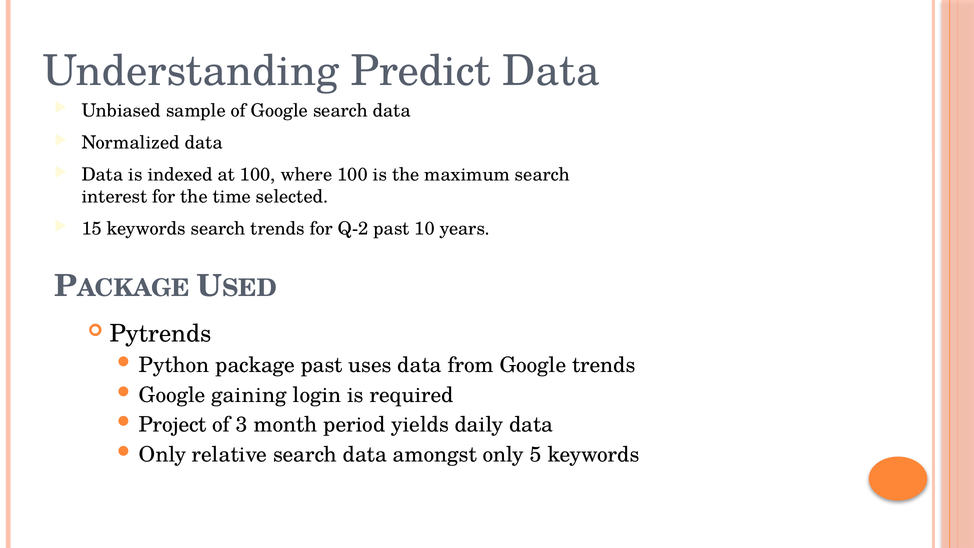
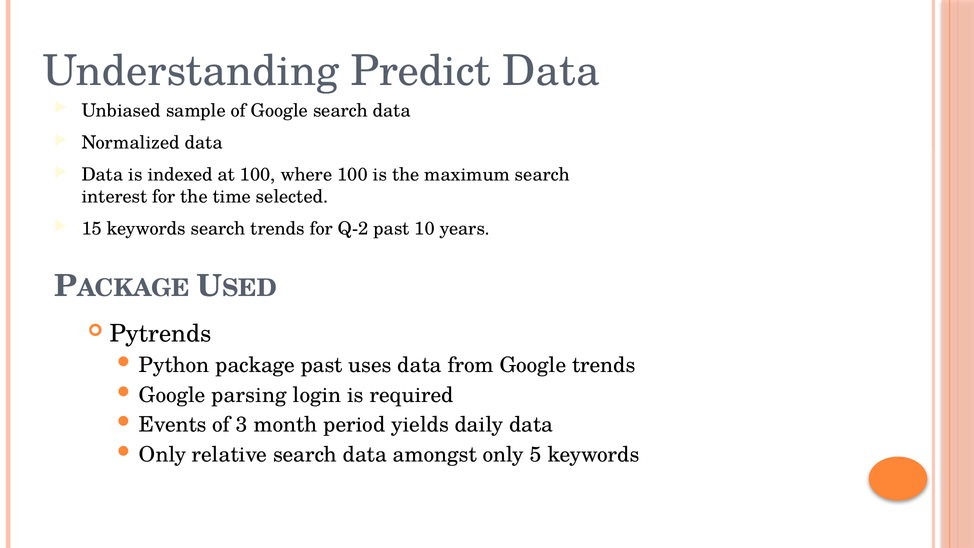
gaining: gaining -> parsing
Project: Project -> Events
